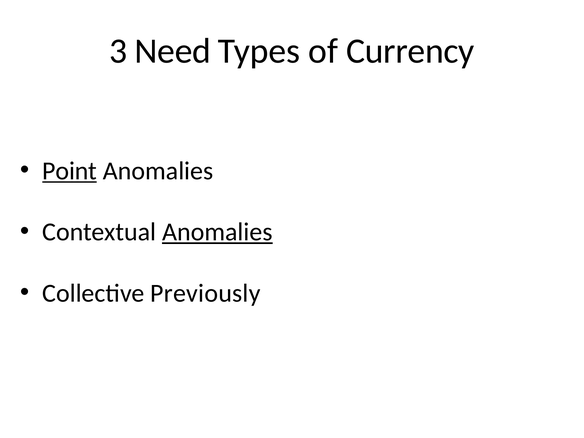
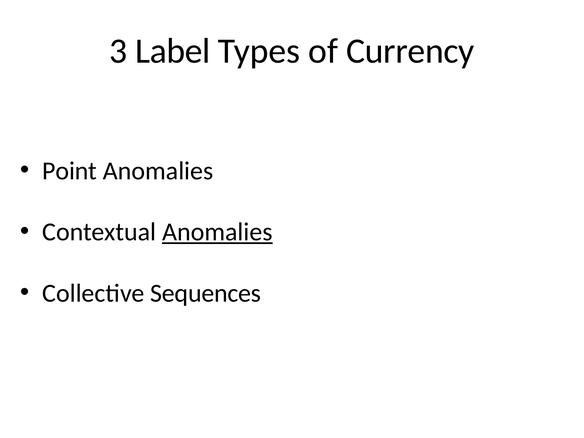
Need: Need -> Label
Point underline: present -> none
Previously: Previously -> Sequences
